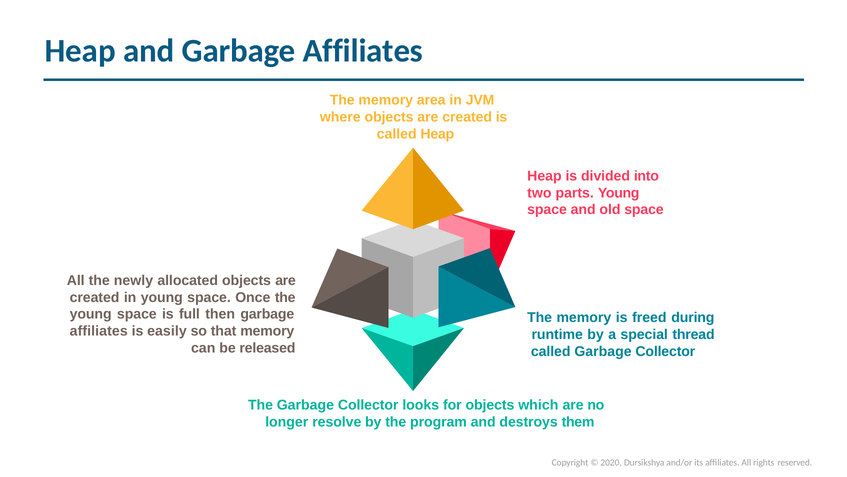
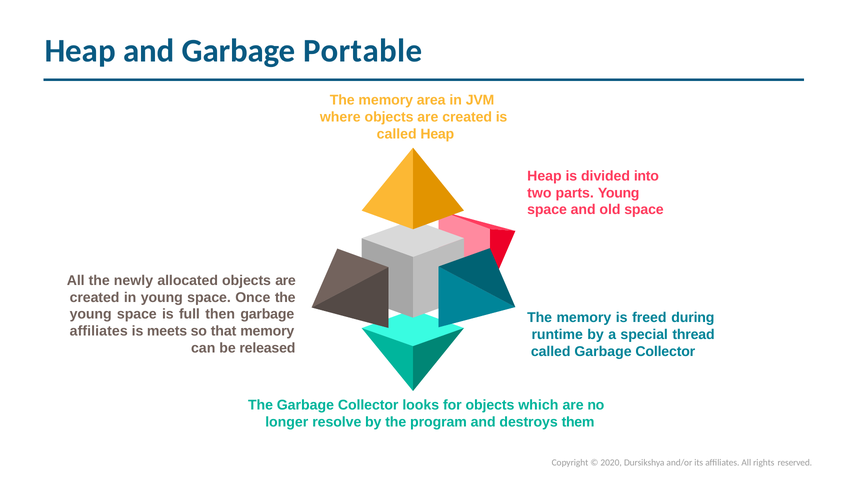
and Garbage Affiliates: Affiliates -> Portable
easily: easily -> meets
